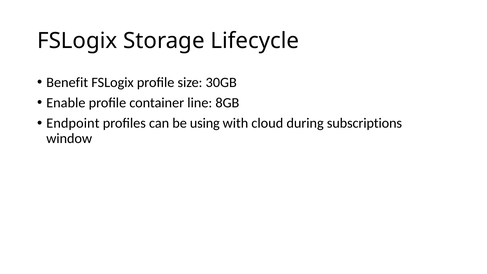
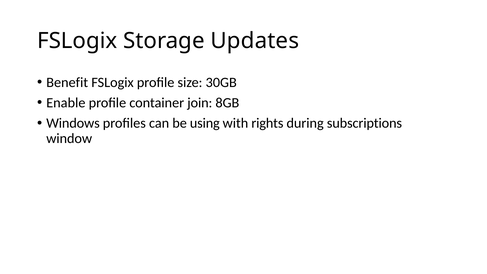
Lifecycle: Lifecycle -> Updates
line: line -> join
Endpoint: Endpoint -> Windows
cloud: cloud -> rights
